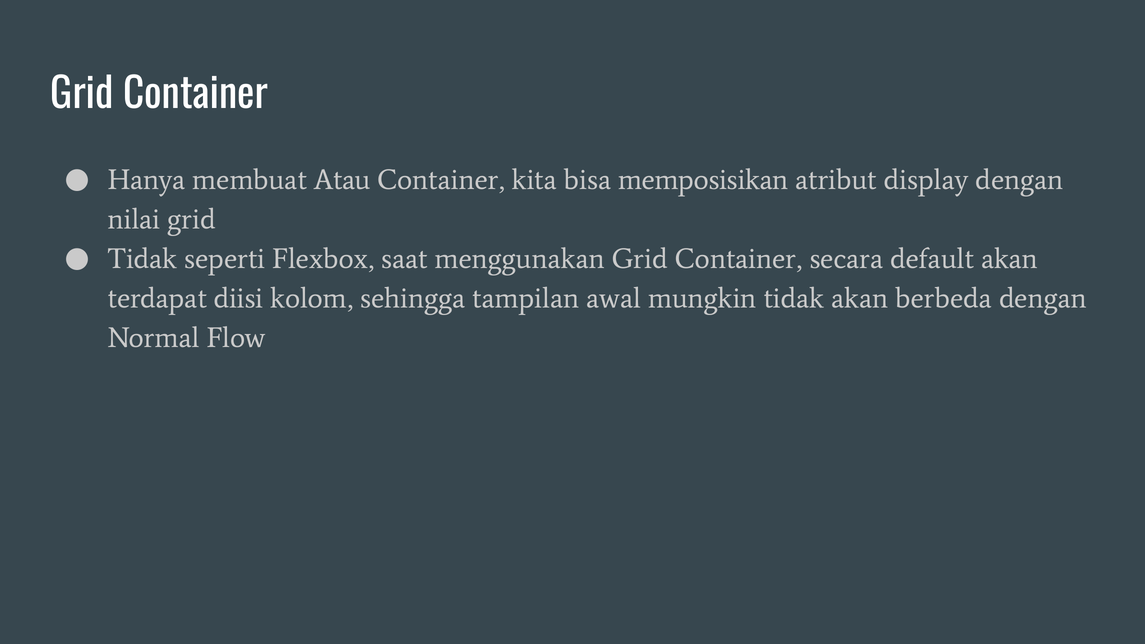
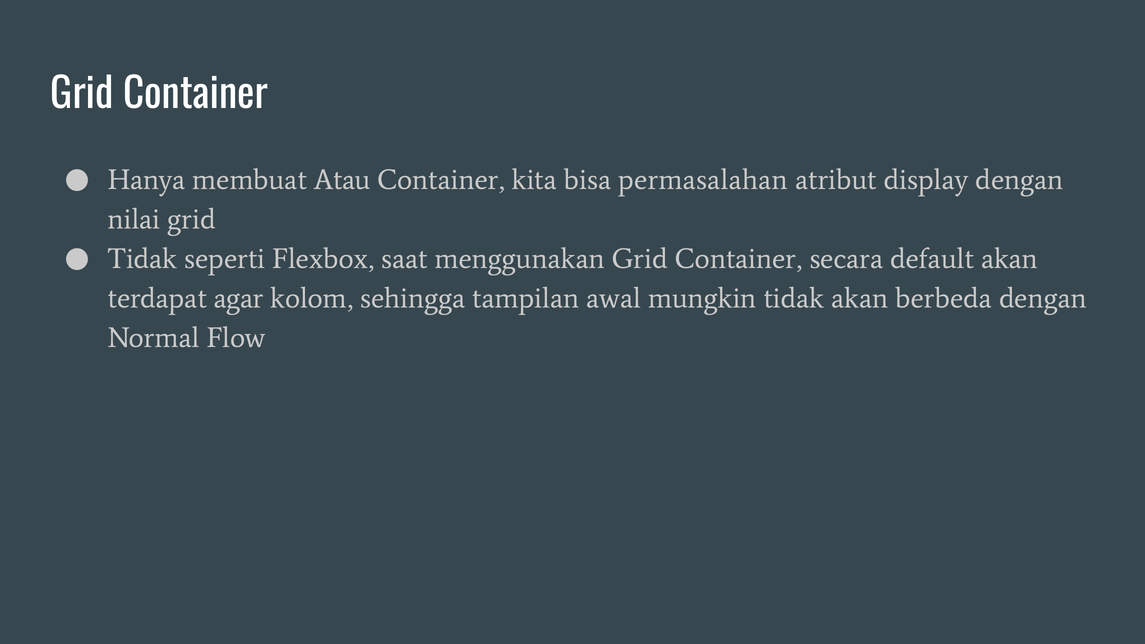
memposisikan: memposisikan -> permasalahan
diisi: diisi -> agar
